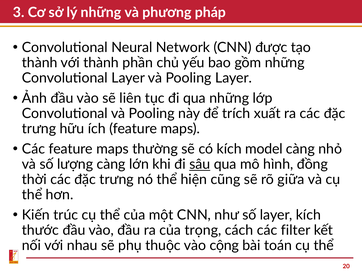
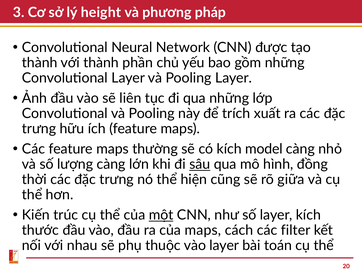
lý những: những -> height
một underline: none -> present
của trọng: trọng -> maps
vào cộng: cộng -> layer
